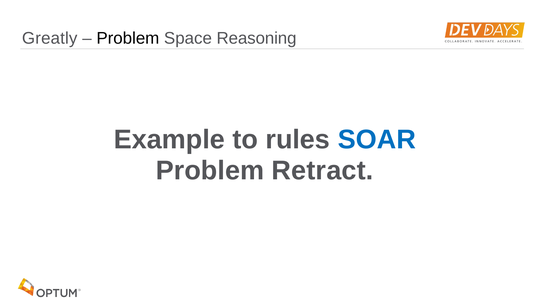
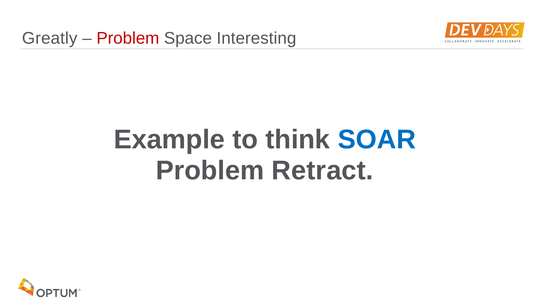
Problem at (128, 38) colour: black -> red
Reasoning: Reasoning -> Interesting
rules: rules -> think
